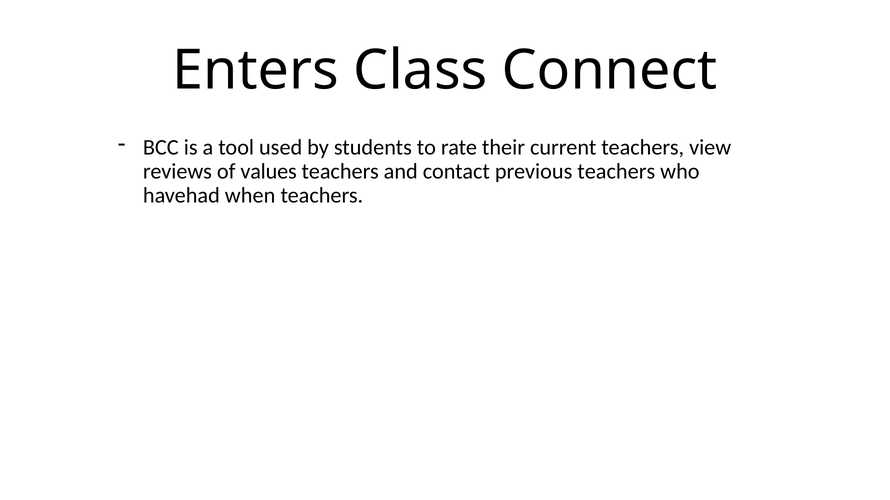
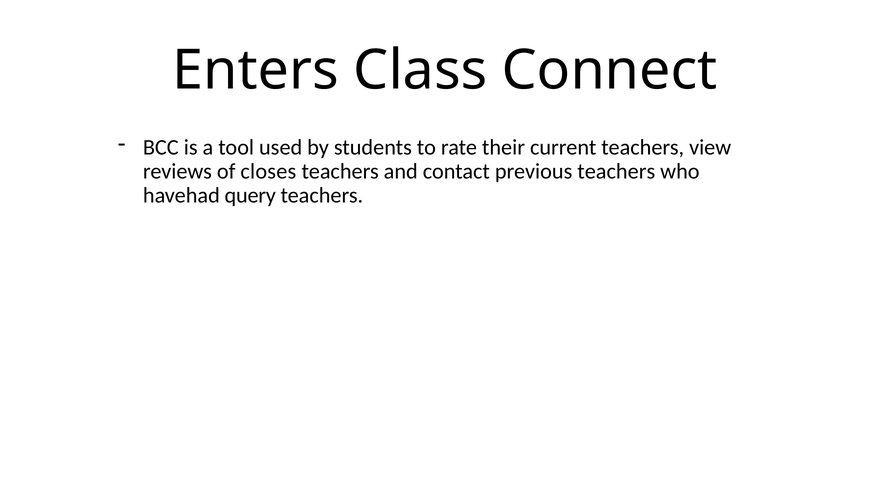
values: values -> closes
when: when -> query
